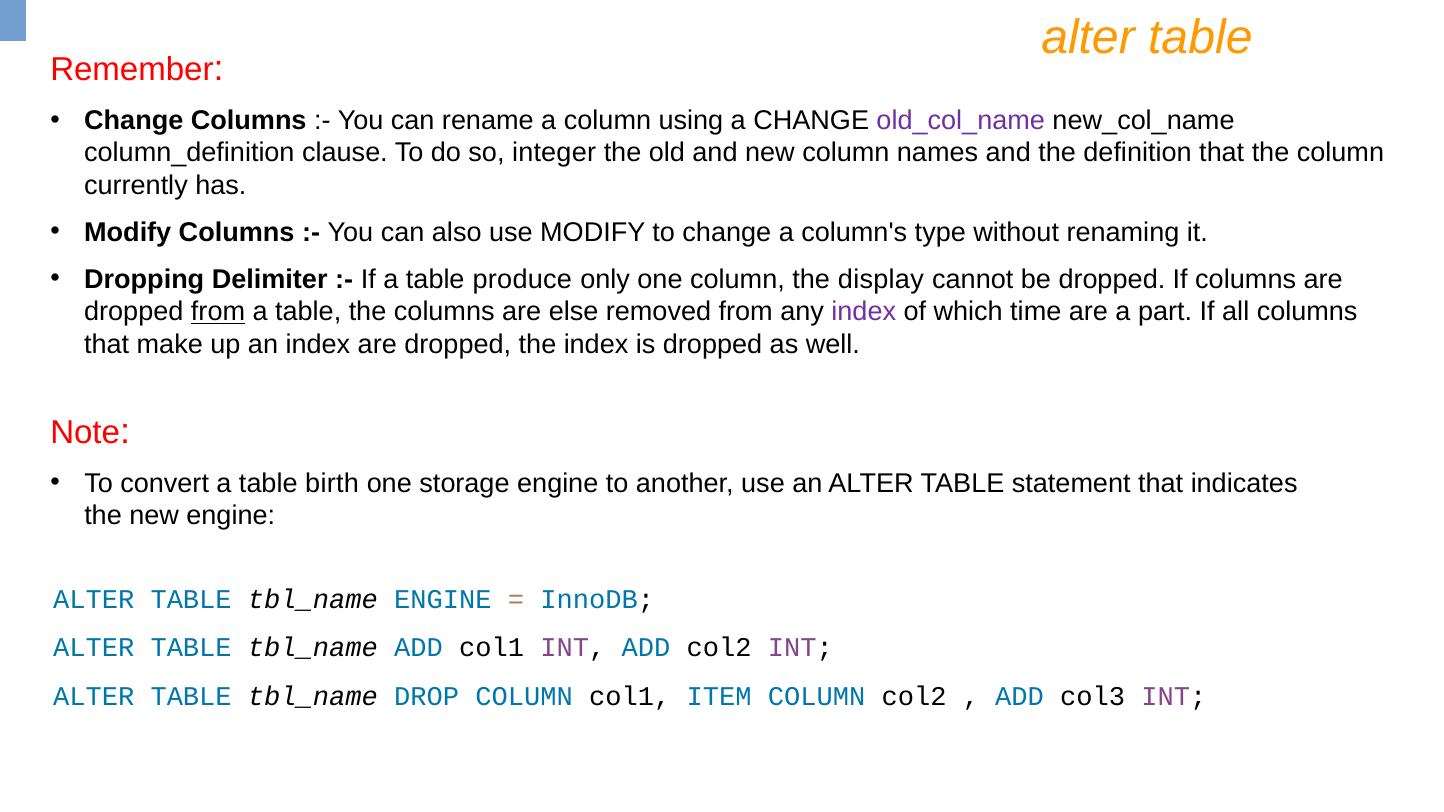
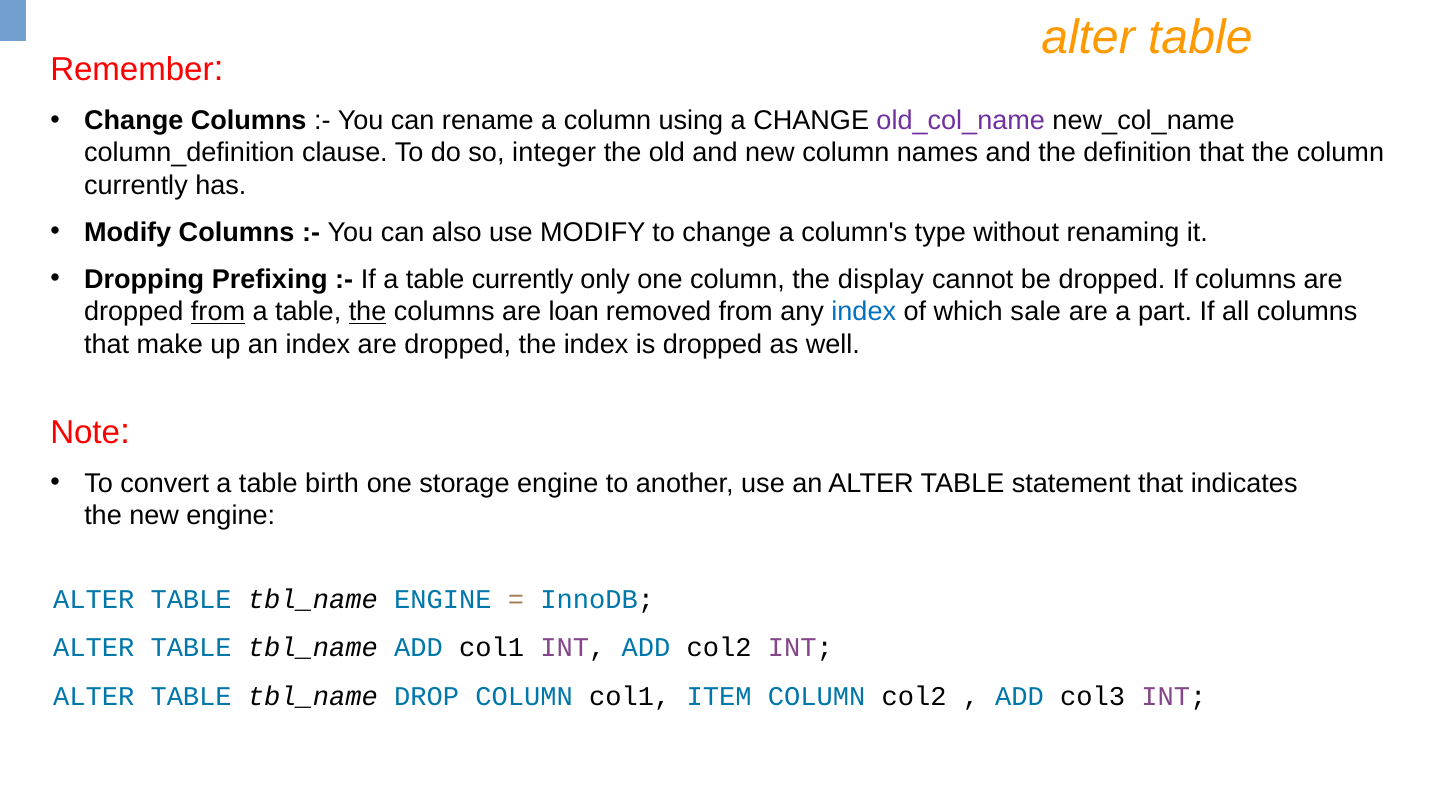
Delimiter: Delimiter -> Prefixing
table produce: produce -> currently
the at (368, 312) underline: none -> present
else: else -> loan
index at (864, 312) colour: purple -> blue
time: time -> sale
